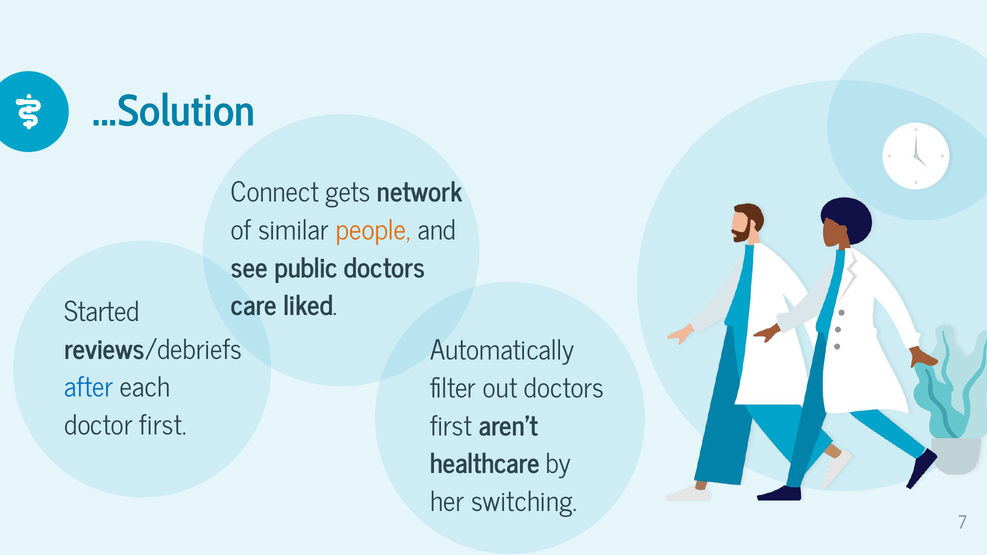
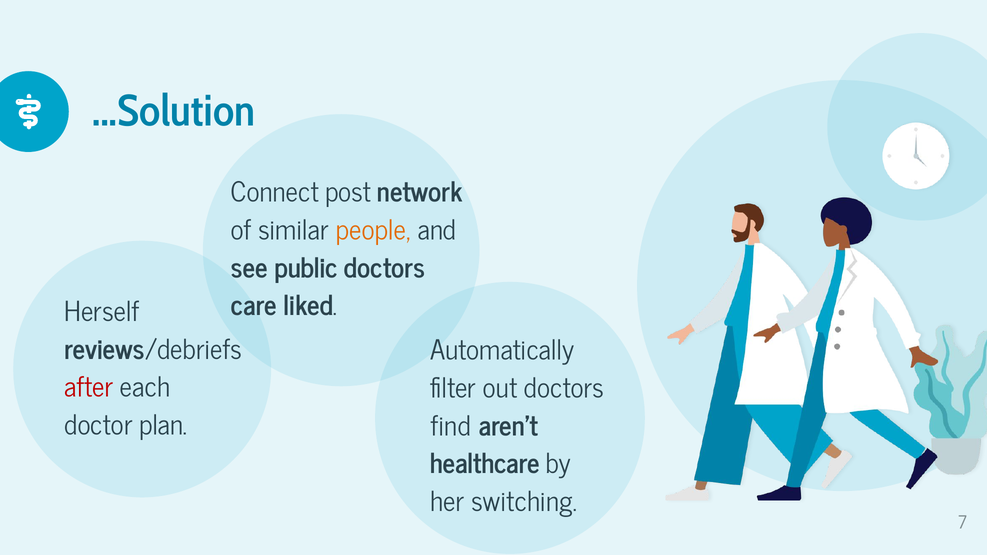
gets: gets -> post
Started: Started -> Herself
after colour: blue -> red
doctor first: first -> plan
first at (451, 427): first -> find
